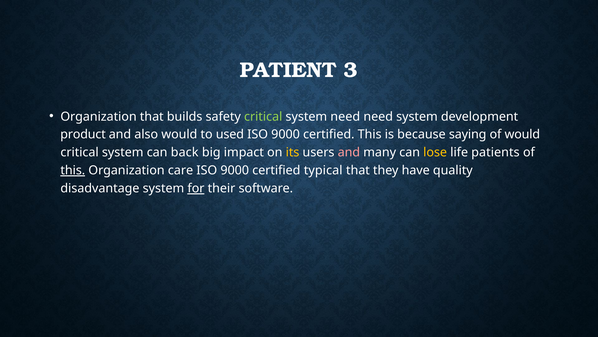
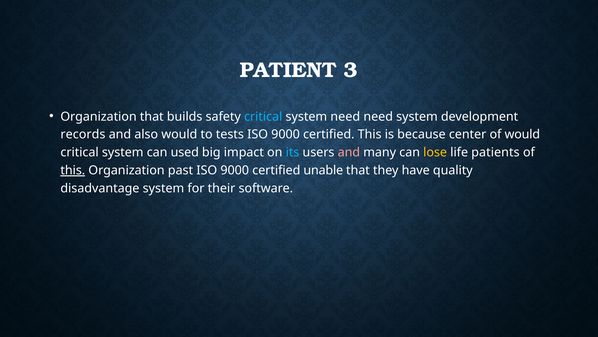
critical at (263, 116) colour: light green -> light blue
product: product -> records
used: used -> tests
saying: saying -> center
back: back -> used
its colour: yellow -> light blue
care: care -> past
typical: typical -> unable
for underline: present -> none
